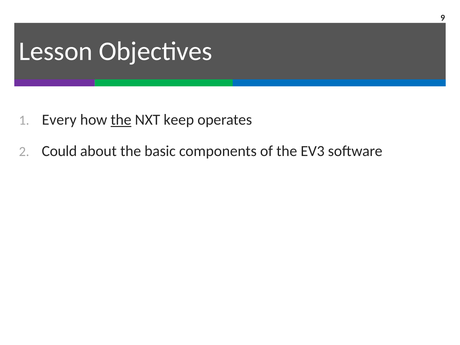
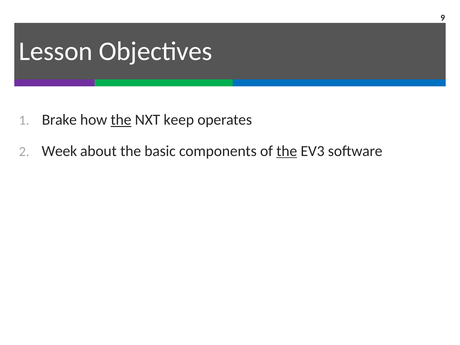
Every: Every -> Brake
Could: Could -> Week
the at (287, 151) underline: none -> present
